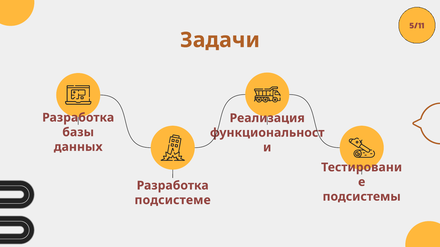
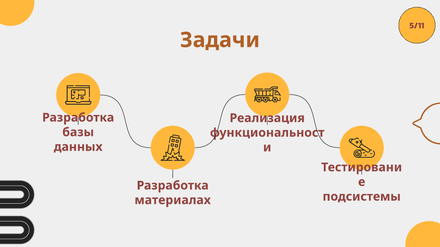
подсистеме: подсистеме -> материалах
